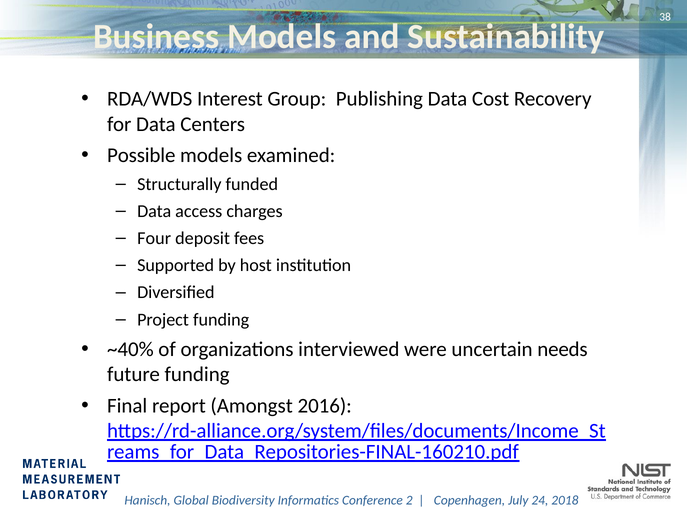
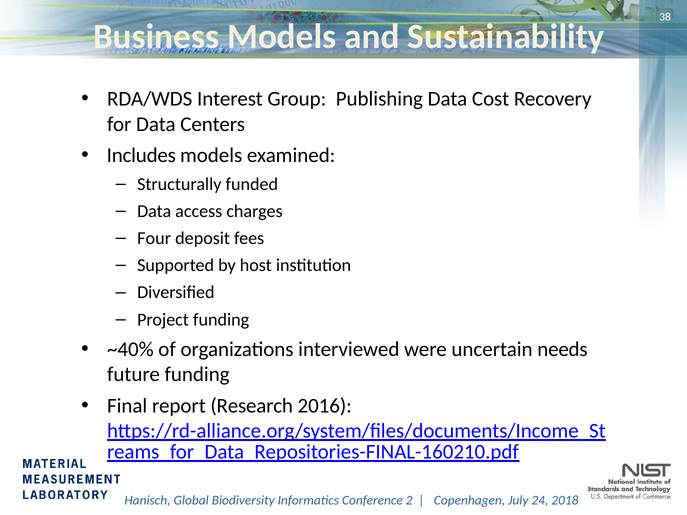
Possible: Possible -> Includes
Amongst: Amongst -> Research
